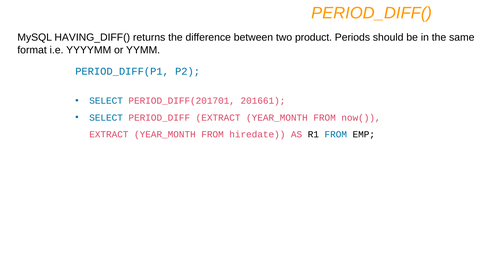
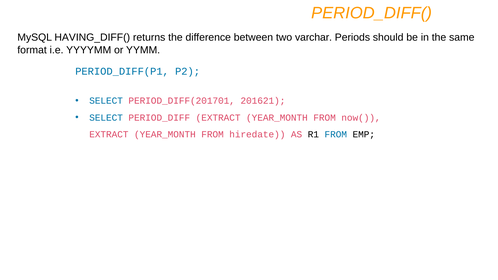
product: product -> varchar
201661: 201661 -> 201621
